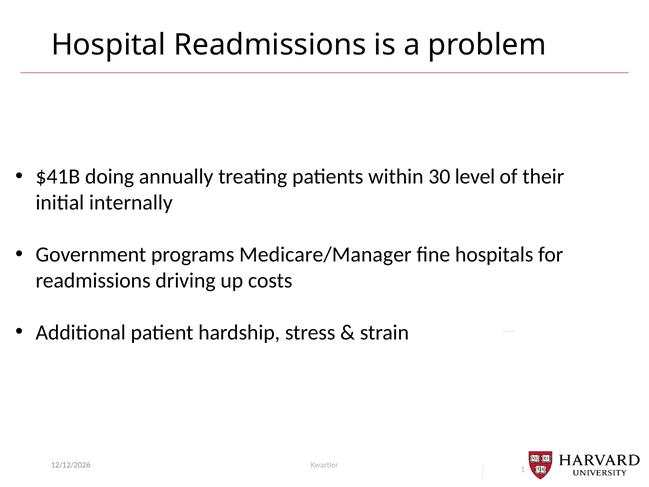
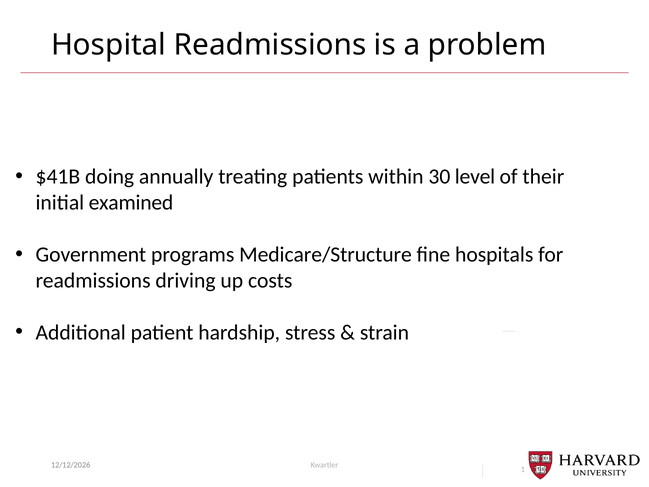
internally: internally -> examined
Medicare/Manager: Medicare/Manager -> Medicare/Structure
